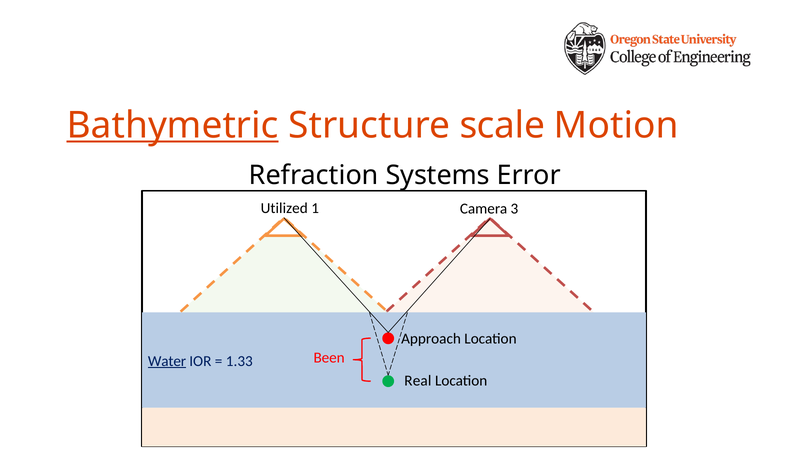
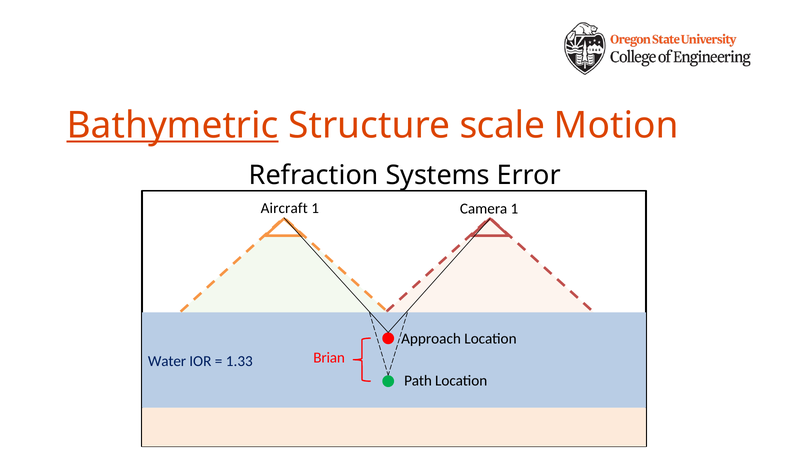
Utilized: Utilized -> Aircraft
Camera 3: 3 -> 1
Been: Been -> Brian
Water underline: present -> none
Real: Real -> Path
